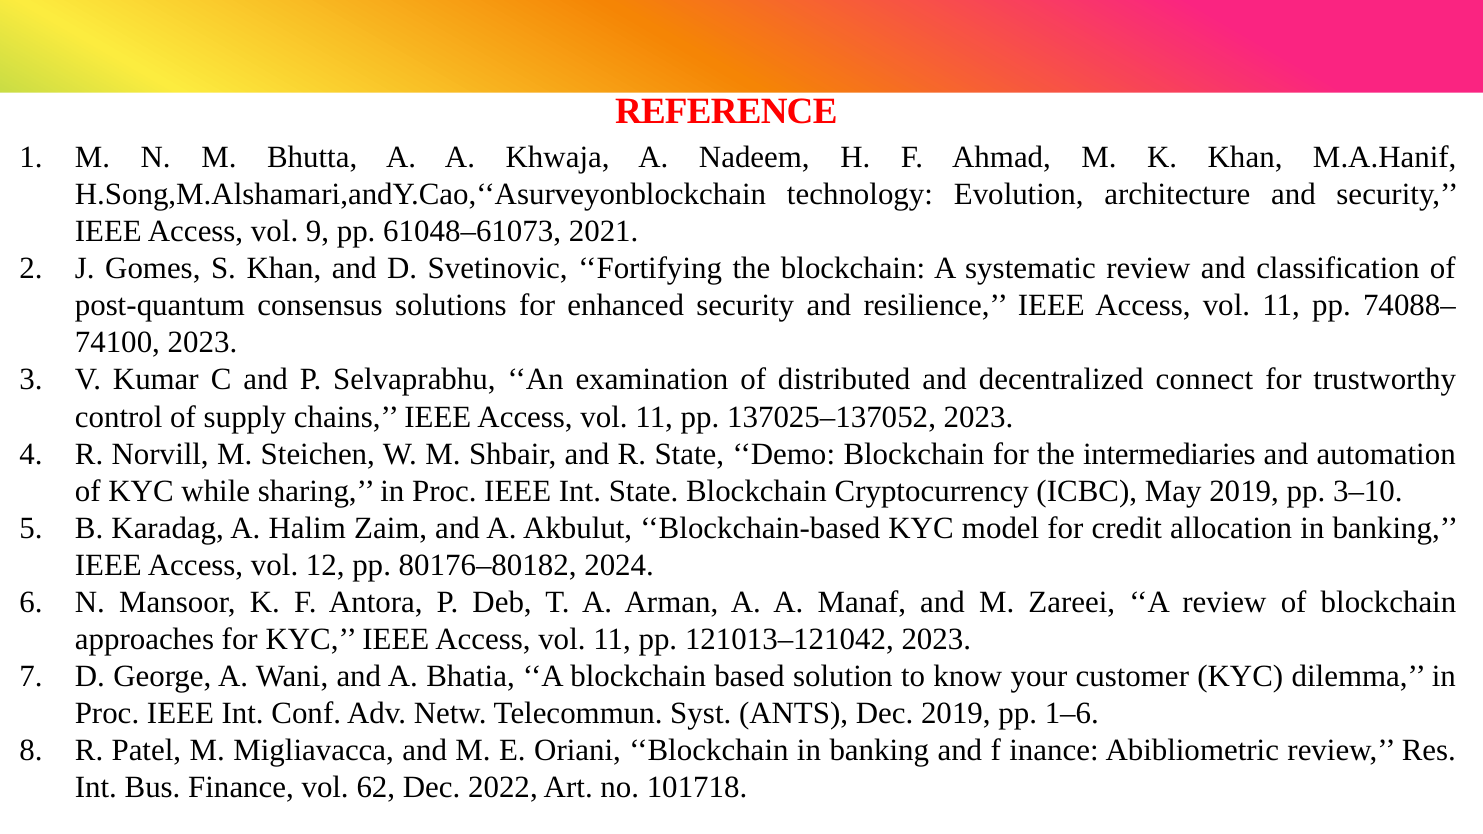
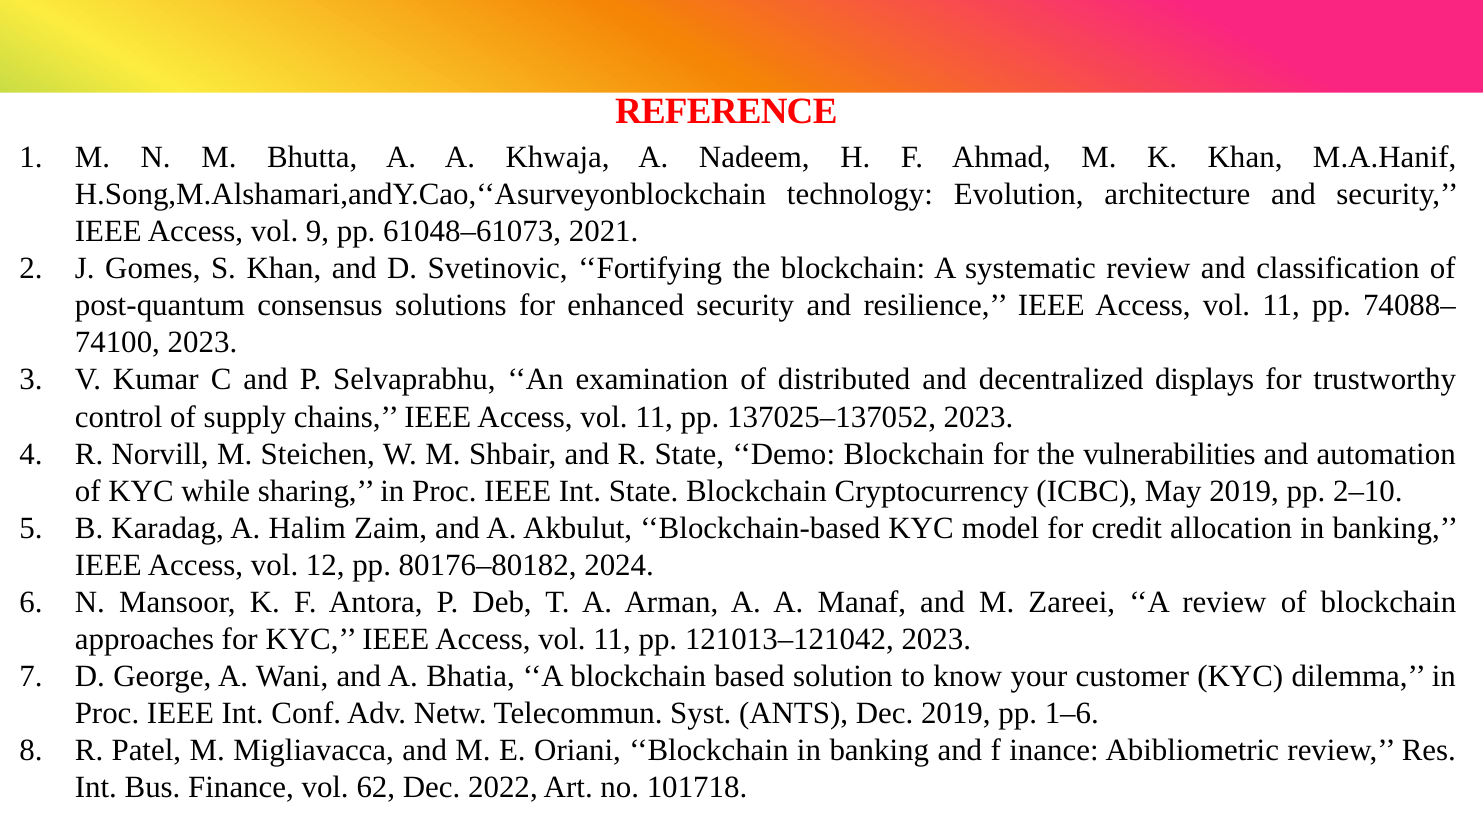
connect: connect -> displays
intermediaries: intermediaries -> vulnerabilities
3–10: 3–10 -> 2–10
